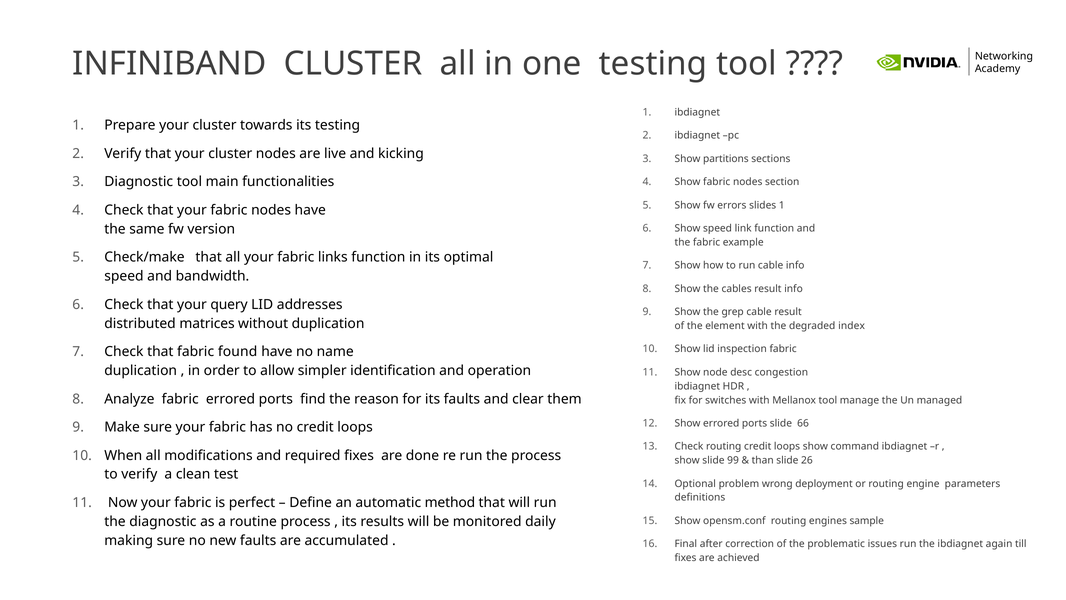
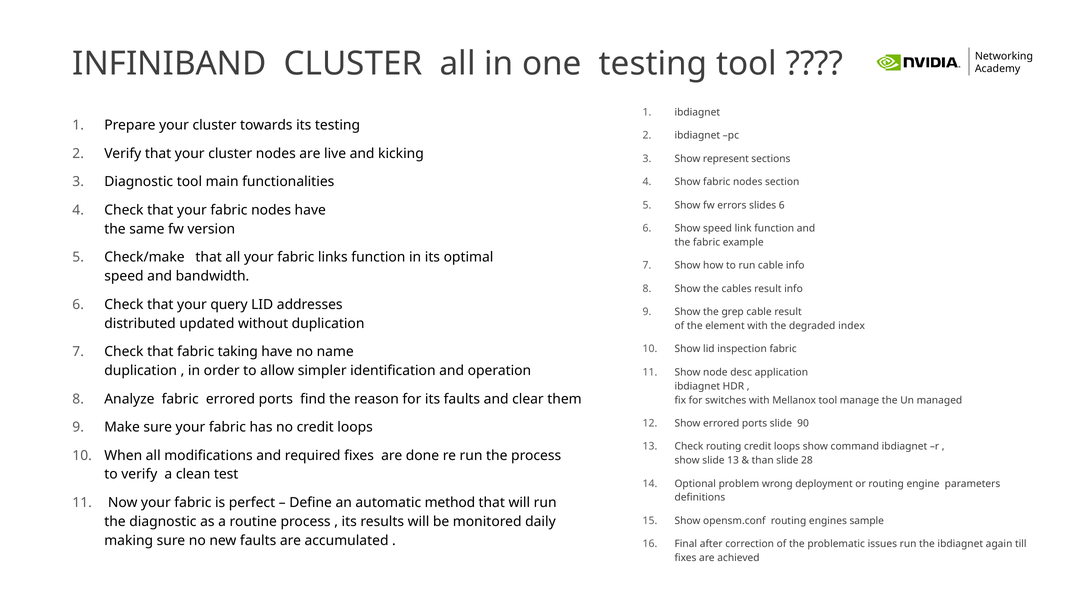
partitions: partitions -> represent
slides 1: 1 -> 6
matrices: matrices -> updated
found: found -> taking
congestion: congestion -> application
66: 66 -> 90
slide 99: 99 -> 13
26: 26 -> 28
